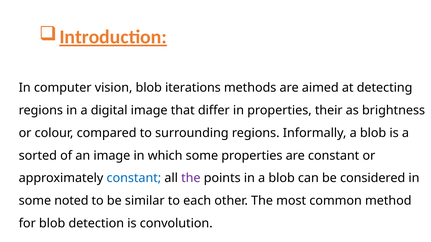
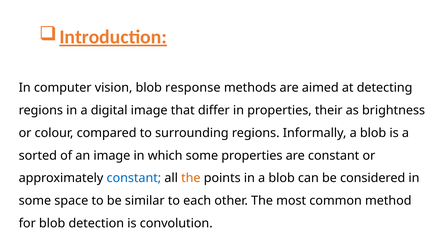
iterations: iterations -> response
the at (191, 178) colour: purple -> orange
noted: noted -> space
